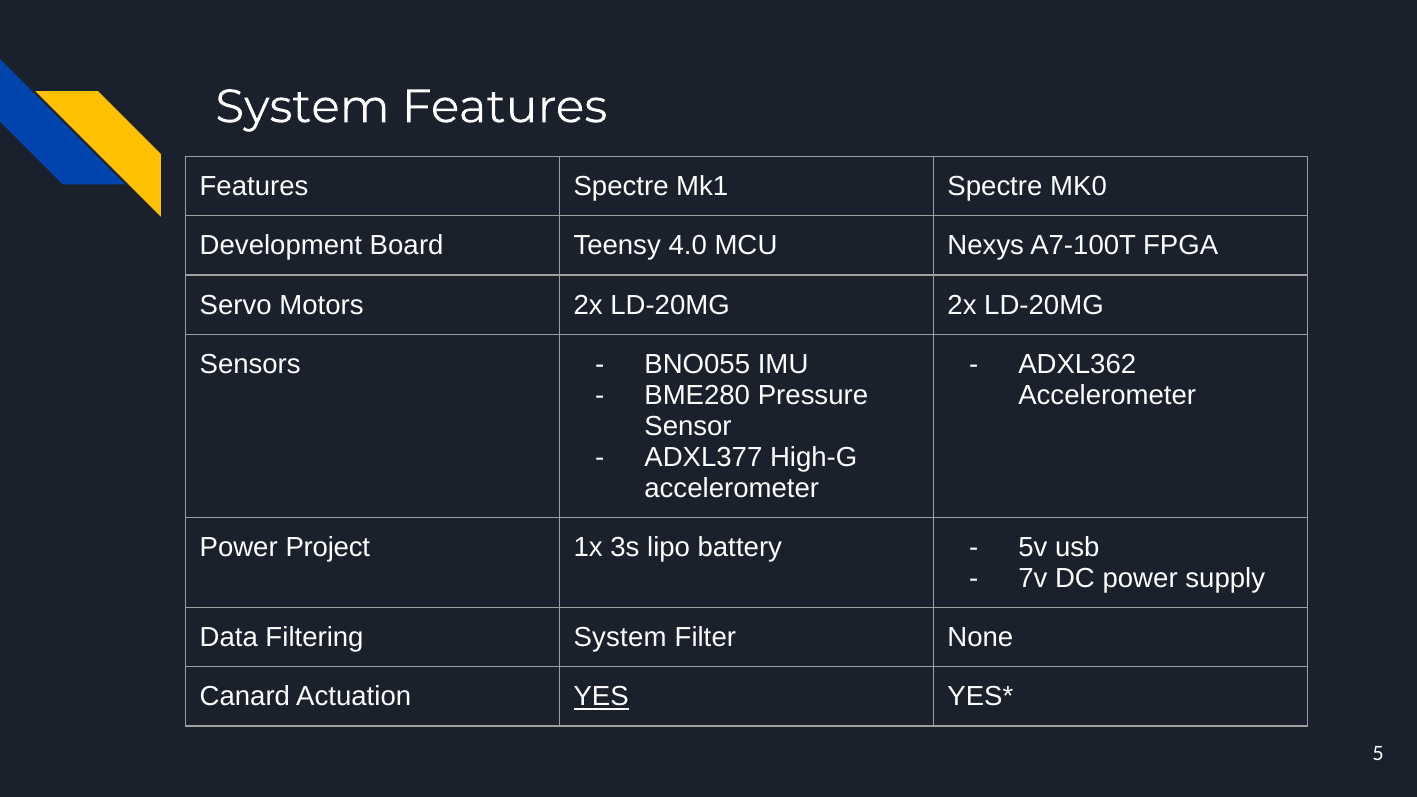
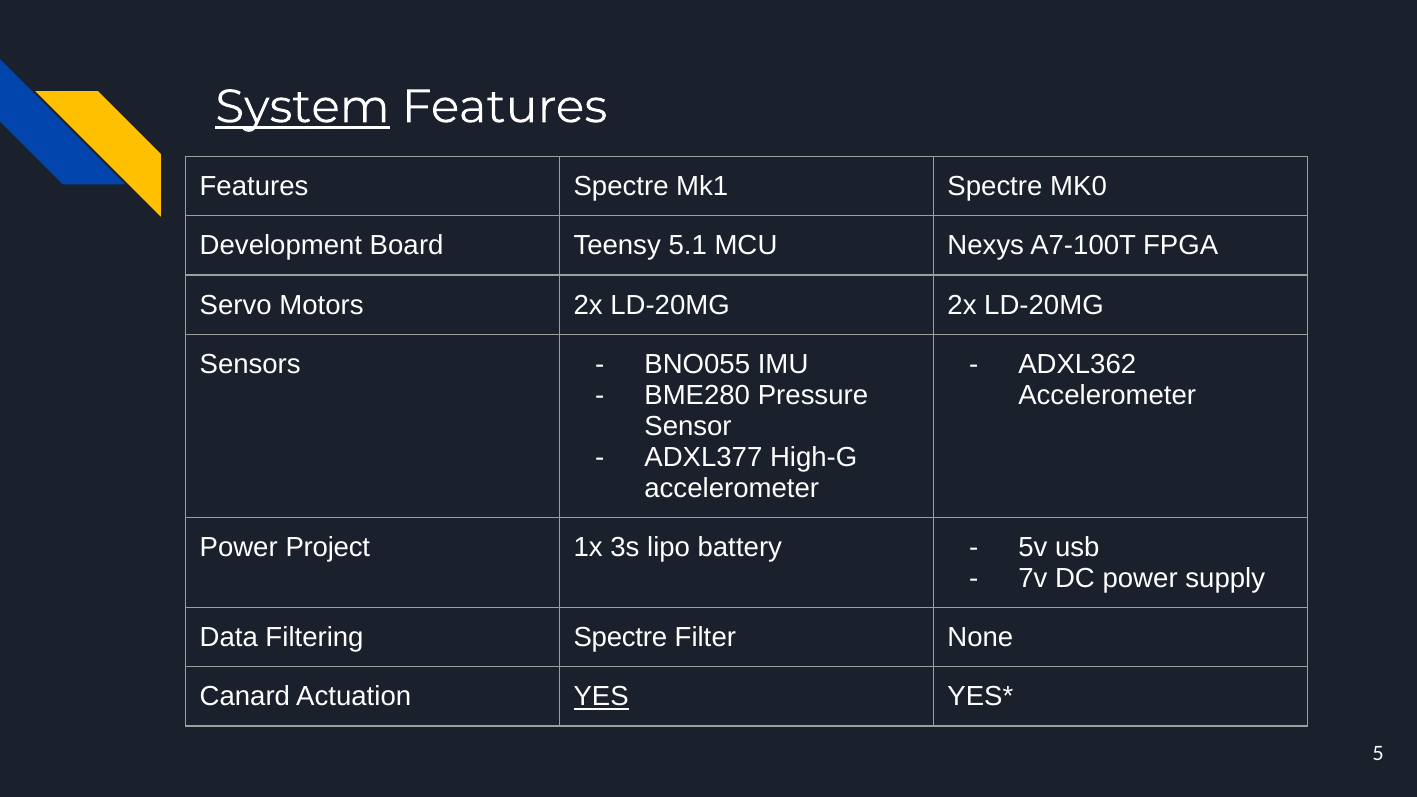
System at (303, 107) underline: none -> present
4.0: 4.0 -> 5.1
Filtering System: System -> Spectre
